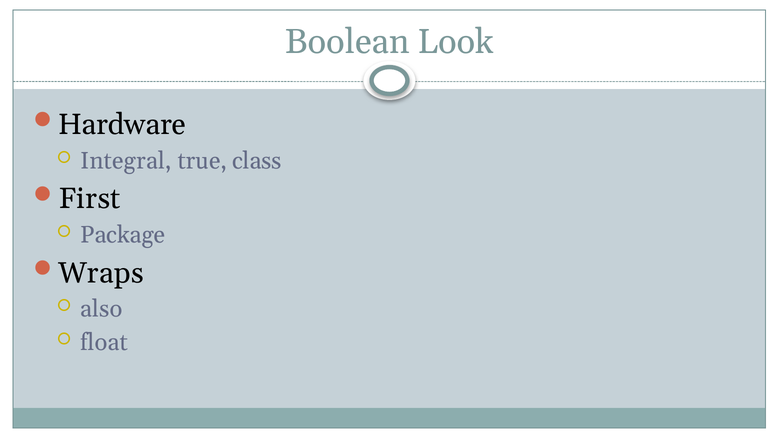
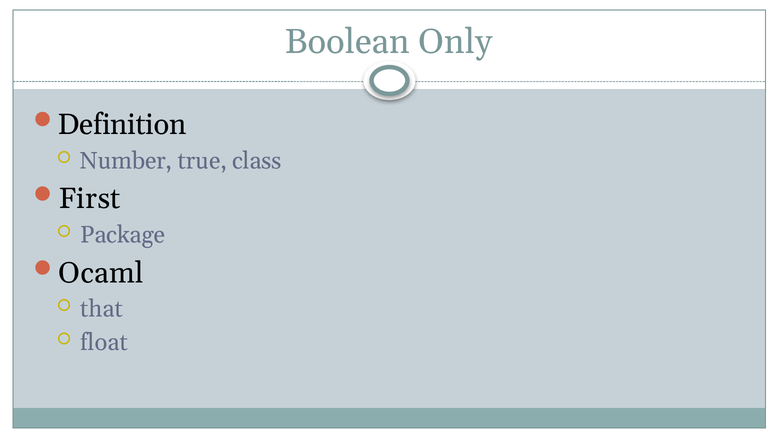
Look: Look -> Only
Hardware: Hardware -> Definition
Integral: Integral -> Number
Wraps: Wraps -> Ocaml
also: also -> that
